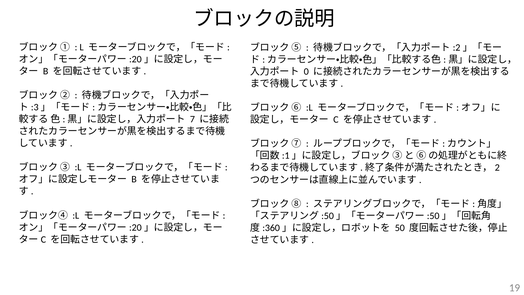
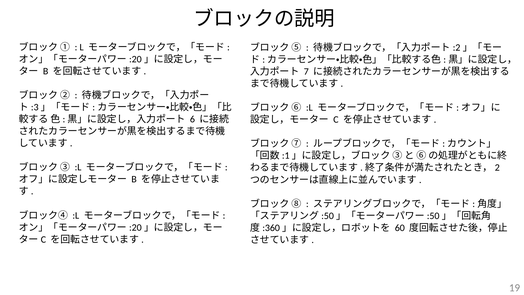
0: 0 -> 7
7: 7 -> 6
50: 50 -> 60
